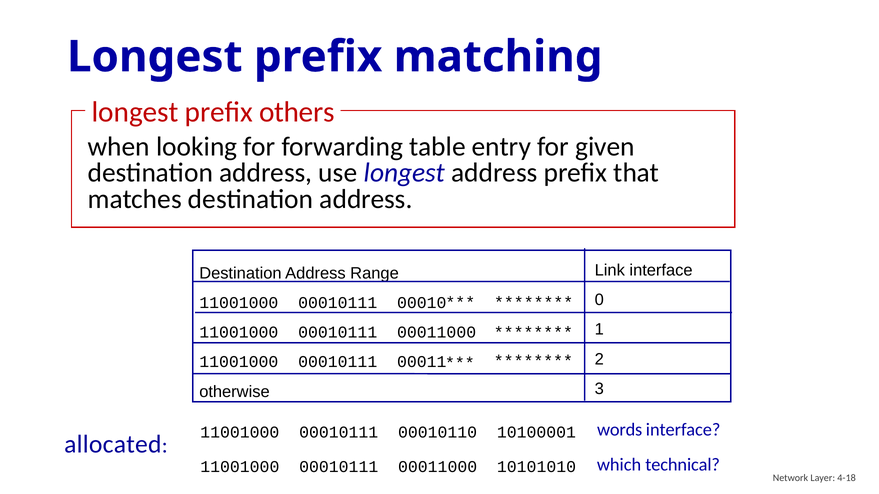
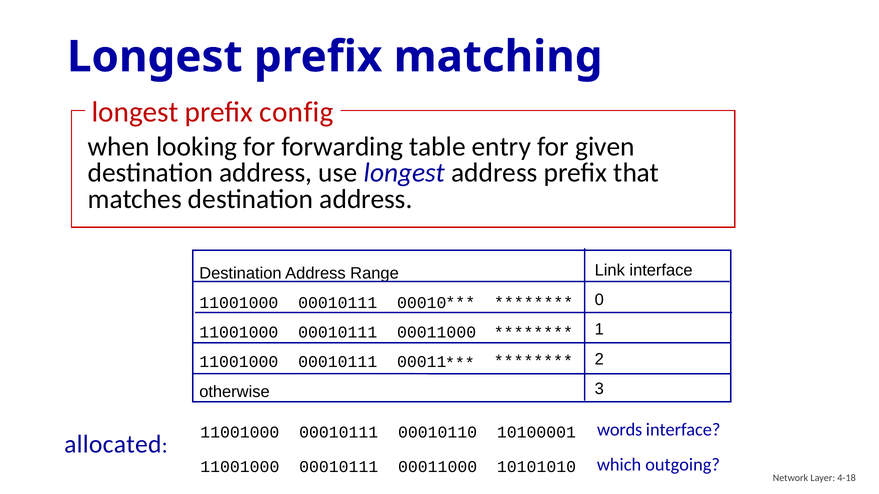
others: others -> config
technical: technical -> outgoing
